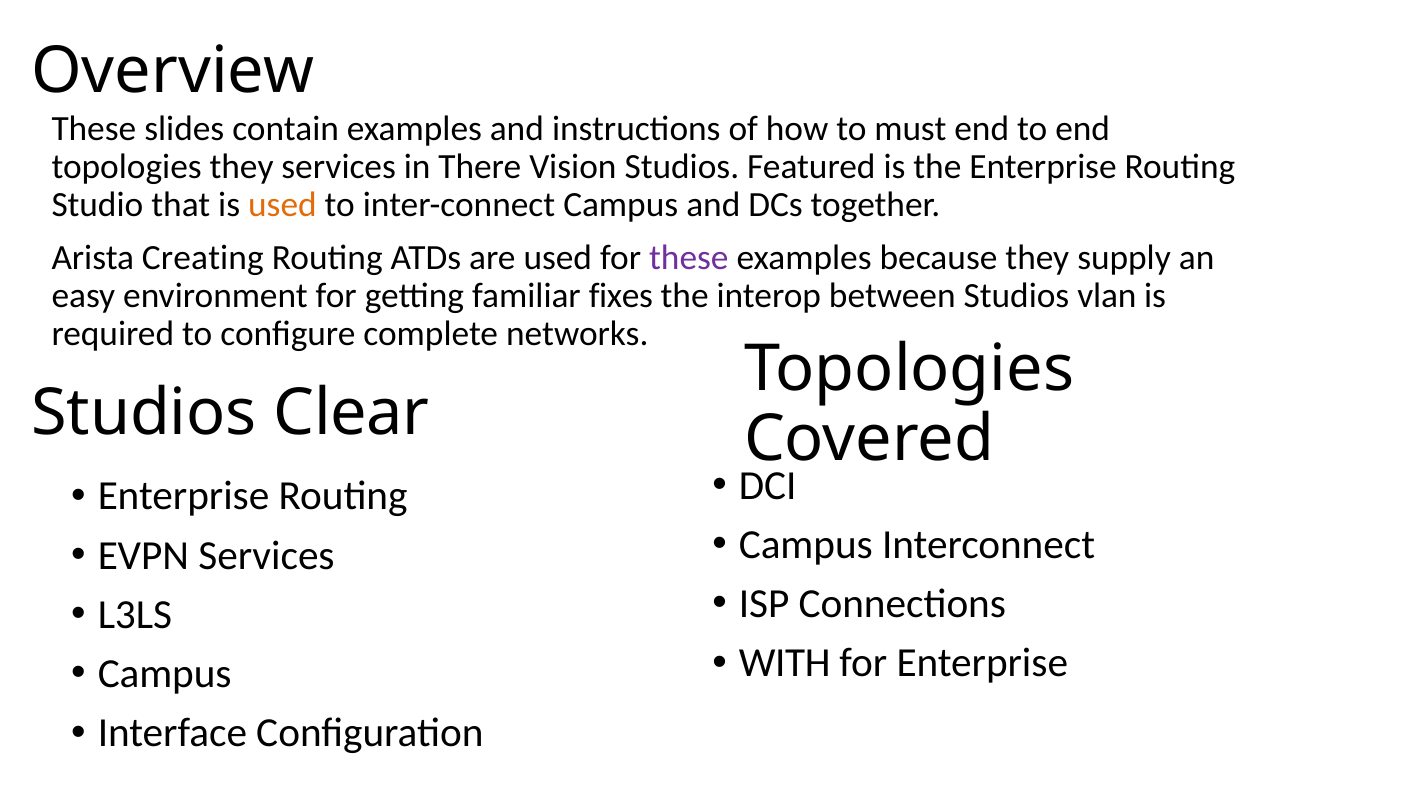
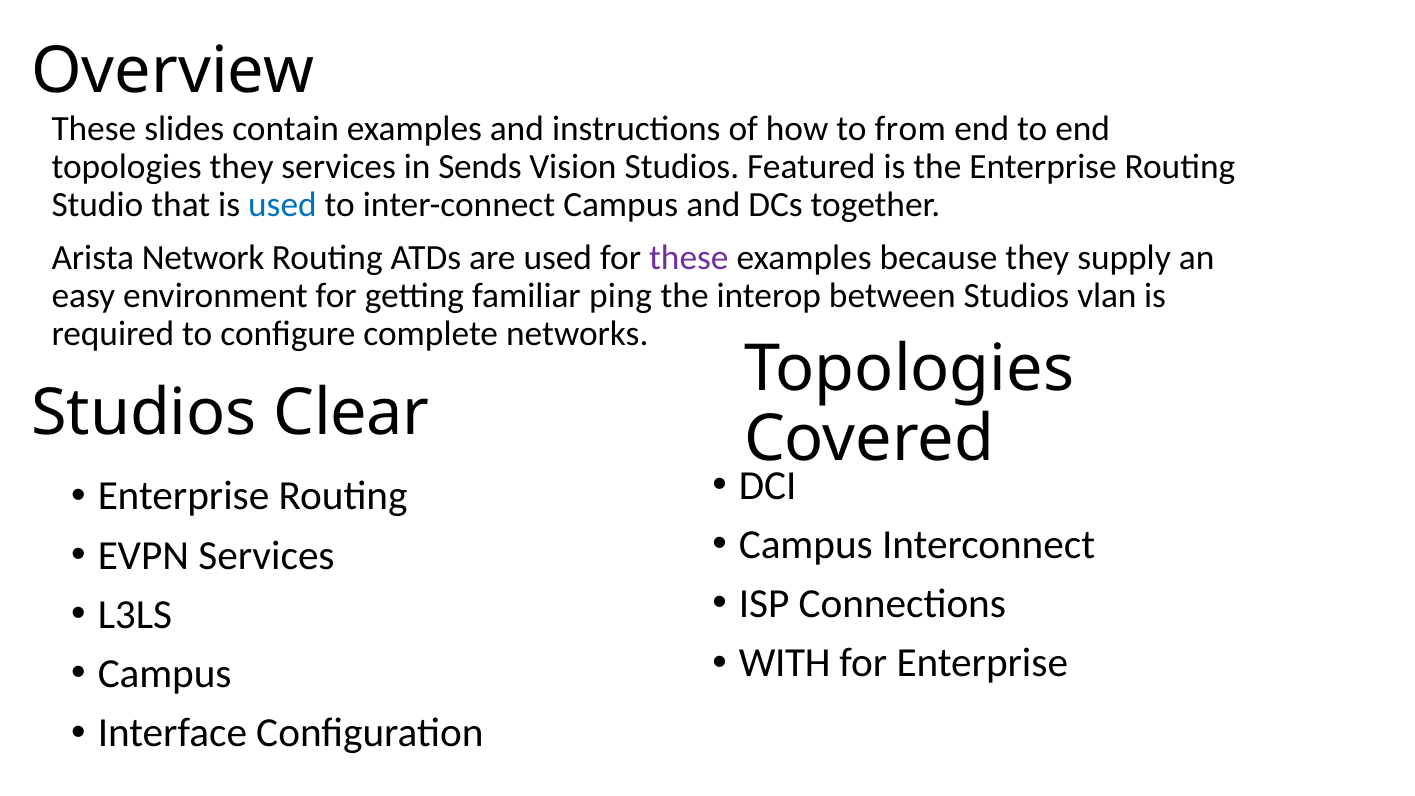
must: must -> from
There: There -> Sends
used at (282, 205) colour: orange -> blue
Creating: Creating -> Network
fixes: fixes -> ping
